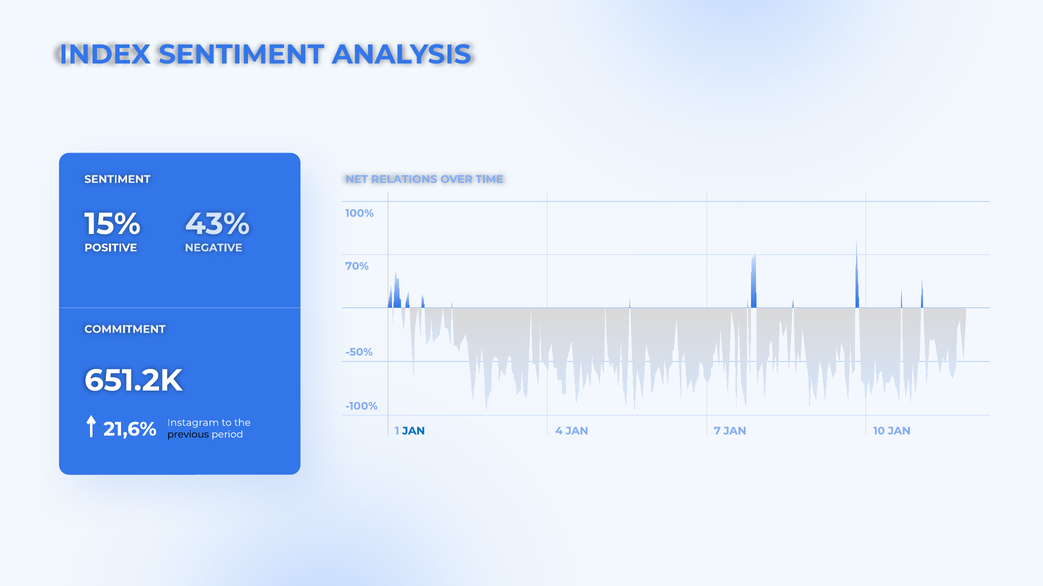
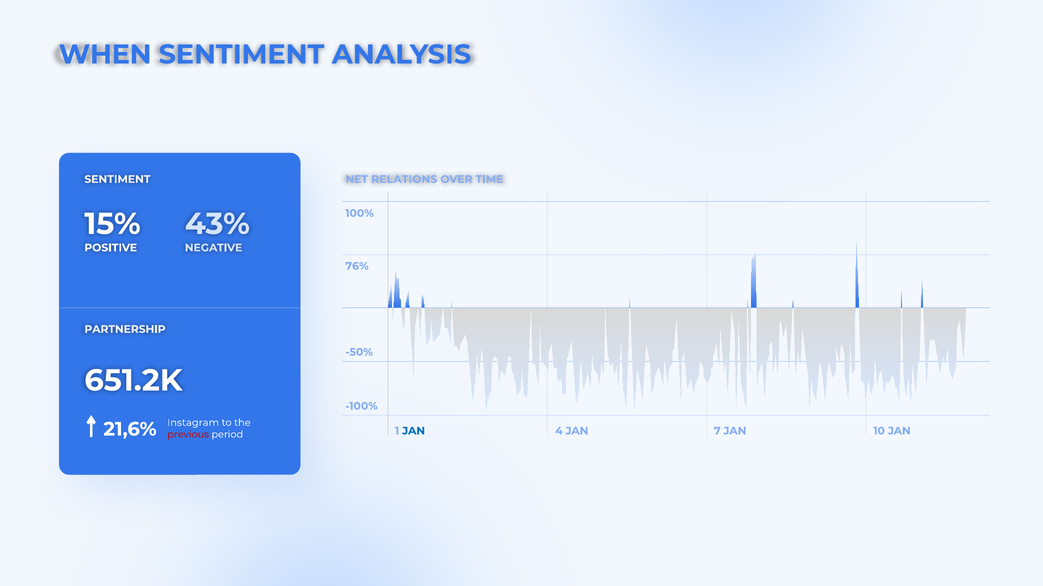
INDEX: INDEX -> WHEN
70%: 70% -> 76%
COMMITMENT: COMMITMENT -> PARTNERSHIP
previous colour: black -> red
